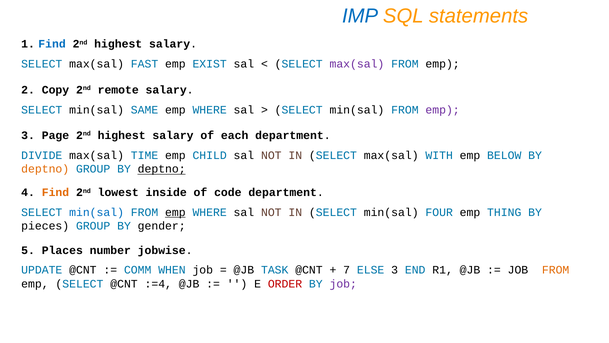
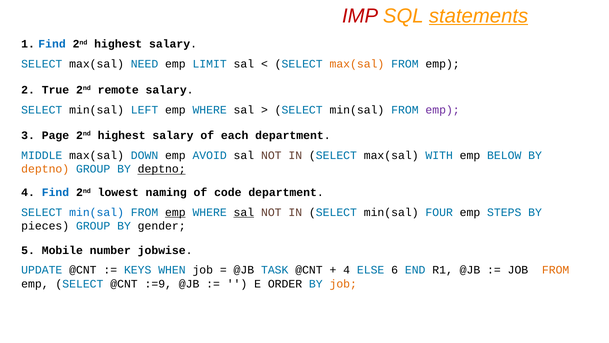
IMP colour: blue -> red
statements underline: none -> present
FAST: FAST -> NEED
EXIST: EXIST -> LIMIT
max(sal at (357, 64) colour: purple -> orange
Copy: Copy -> True
SAME: SAME -> LEFT
DIVIDE: DIVIDE -> MIDDLE
TIME: TIME -> DOWN
CHILD: CHILD -> AVOID
Find at (55, 192) colour: orange -> blue
inside: inside -> naming
sal at (244, 212) underline: none -> present
THING: THING -> STEPS
Places: Places -> Mobile
COMM: COMM -> KEYS
7 at (347, 270): 7 -> 4
ELSE 3: 3 -> 6
:=4: :=4 -> :=9
ORDER colour: red -> black
job at (343, 284) colour: purple -> orange
